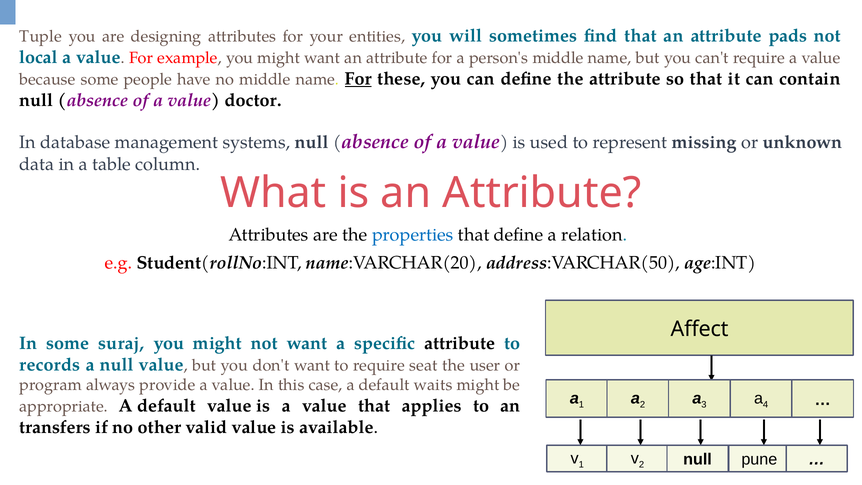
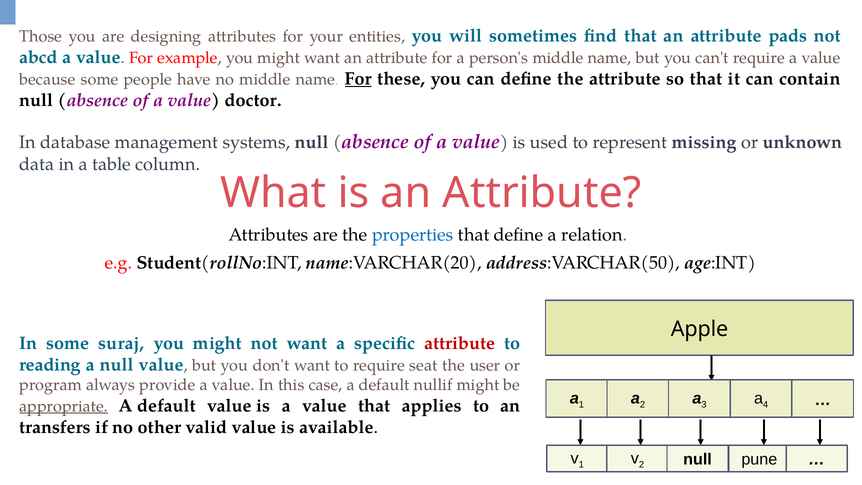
Tuple: Tuple -> Those
local: local -> abcd
Affect: Affect -> Apple
attribute at (460, 343) colour: black -> red
records: records -> reading
waits: waits -> nullif
appropriate underline: none -> present
